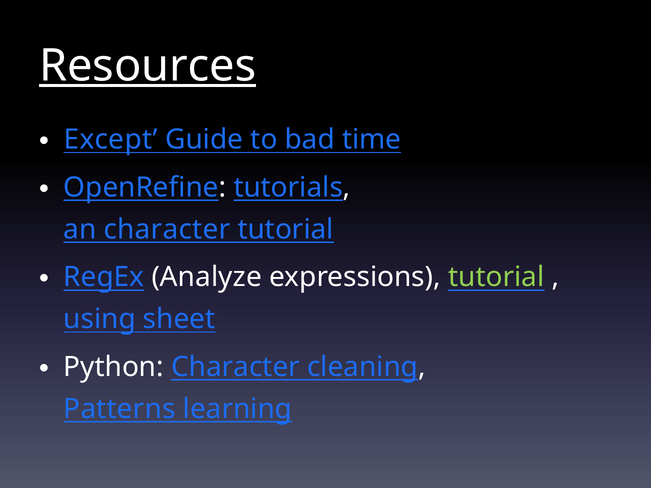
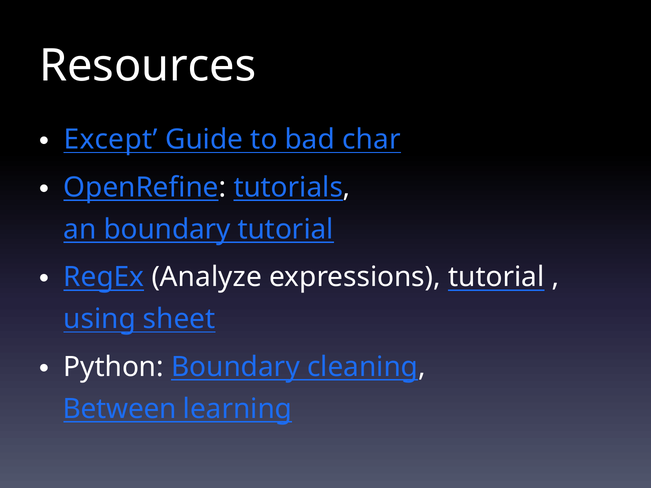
Resources underline: present -> none
time: time -> char
an character: character -> boundary
tutorial at (496, 277) colour: light green -> white
Python Character: Character -> Boundary
Patterns: Patterns -> Between
